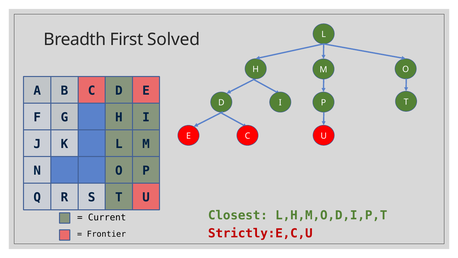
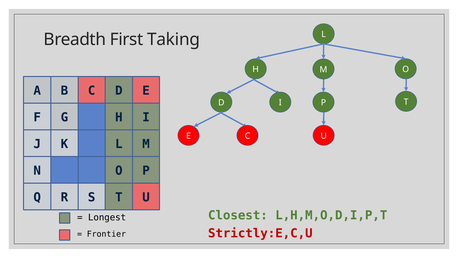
Solved: Solved -> Taking
Current: Current -> Longest
